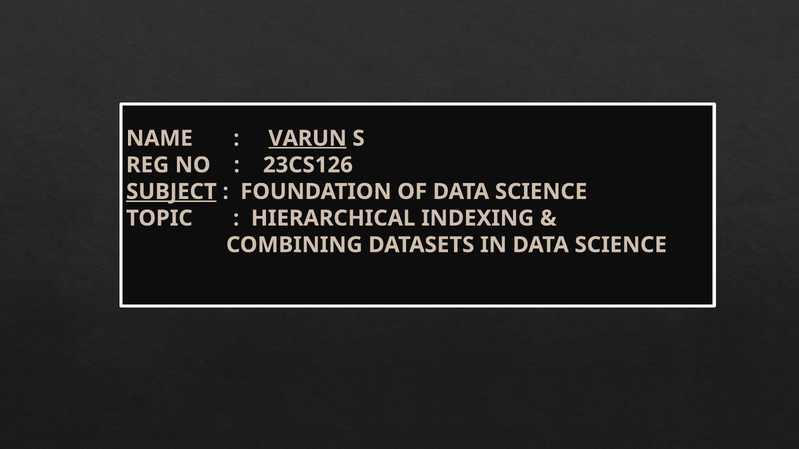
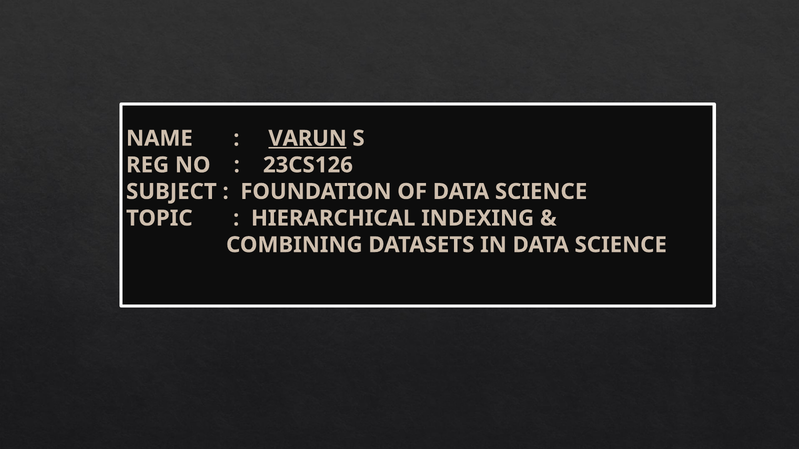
SUBJECT underline: present -> none
